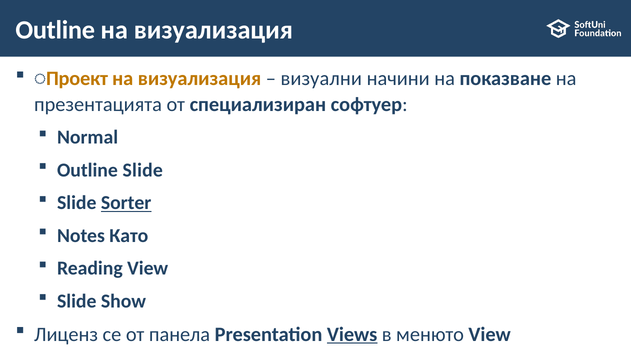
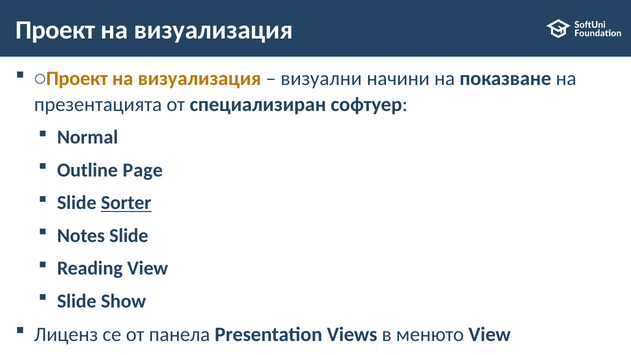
Outline at (55, 30): Outline -> Проект
Outline Slide: Slide -> Page
Notes Като: Като -> Slide
Views underline: present -> none
